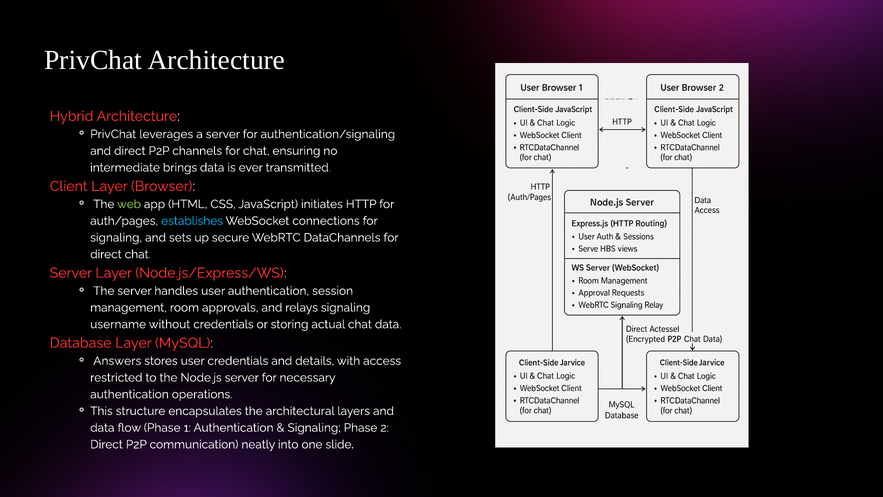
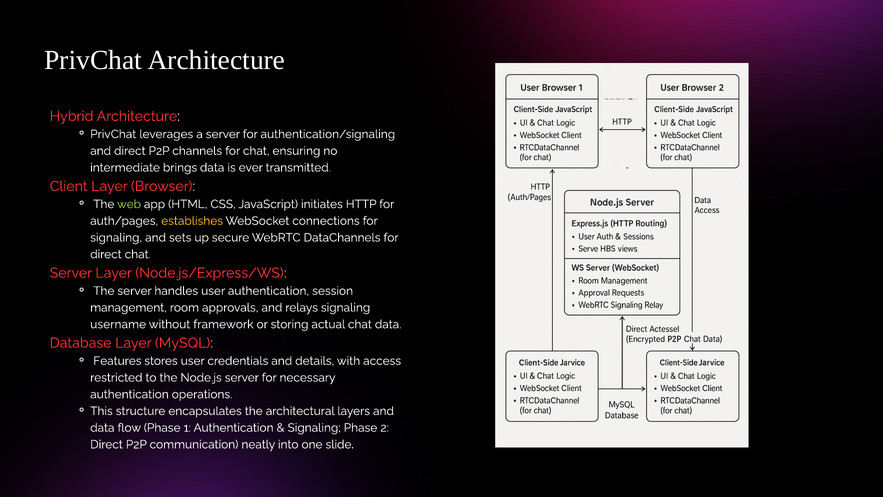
establishes colour: light blue -> yellow
without credentials: credentials -> framework
Answers: Answers -> Features
